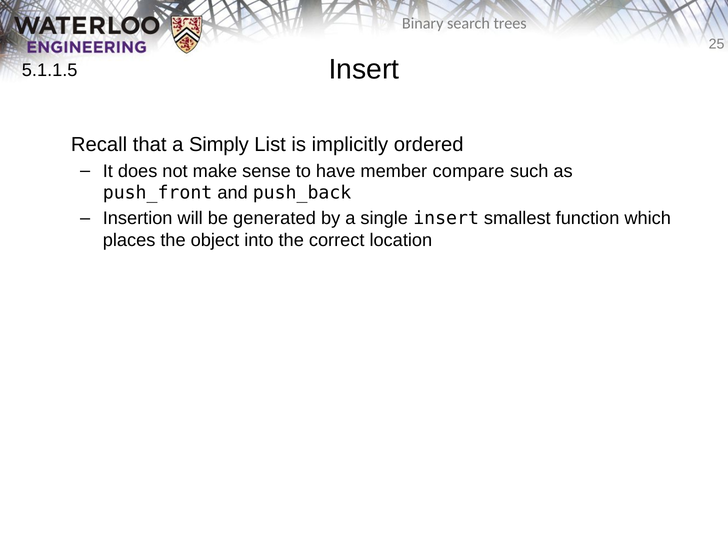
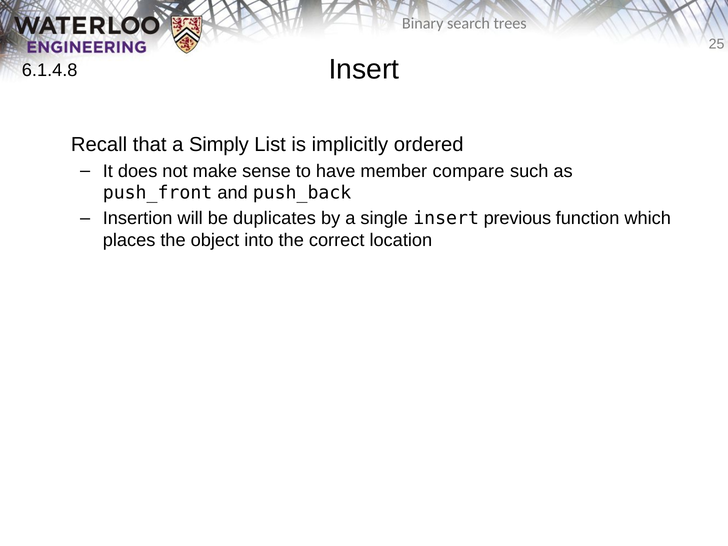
5.1.1.5: 5.1.1.5 -> 6.1.4.8
generated: generated -> duplicates
smallest: smallest -> previous
